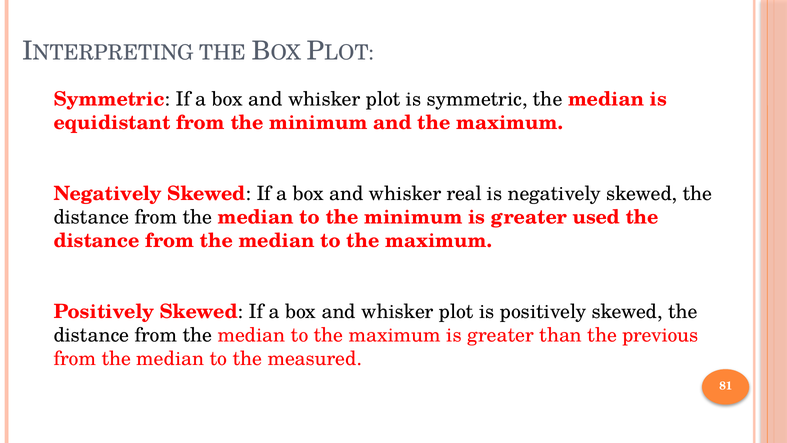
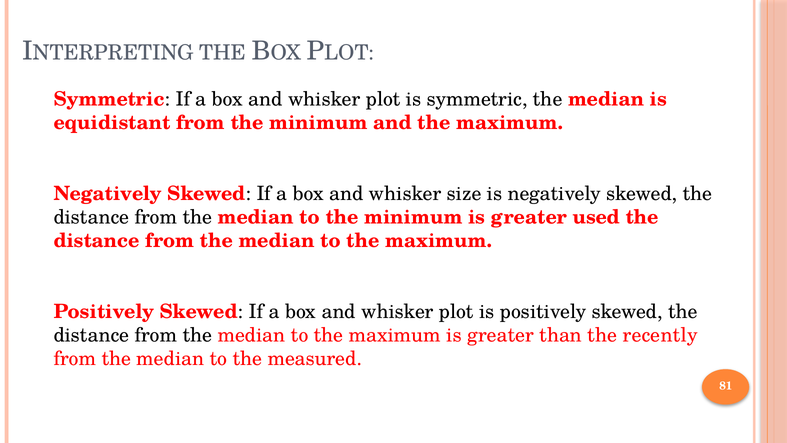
real: real -> size
previous: previous -> recently
